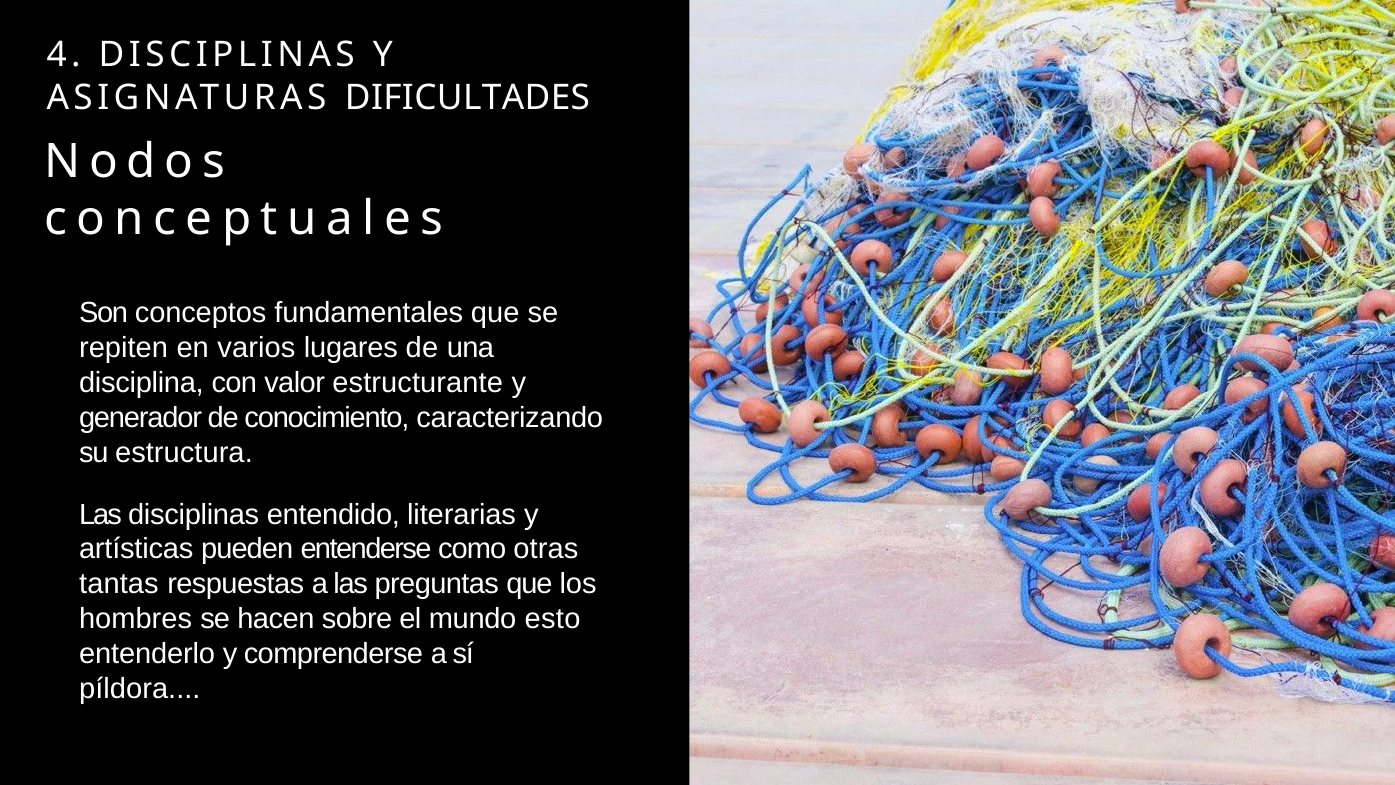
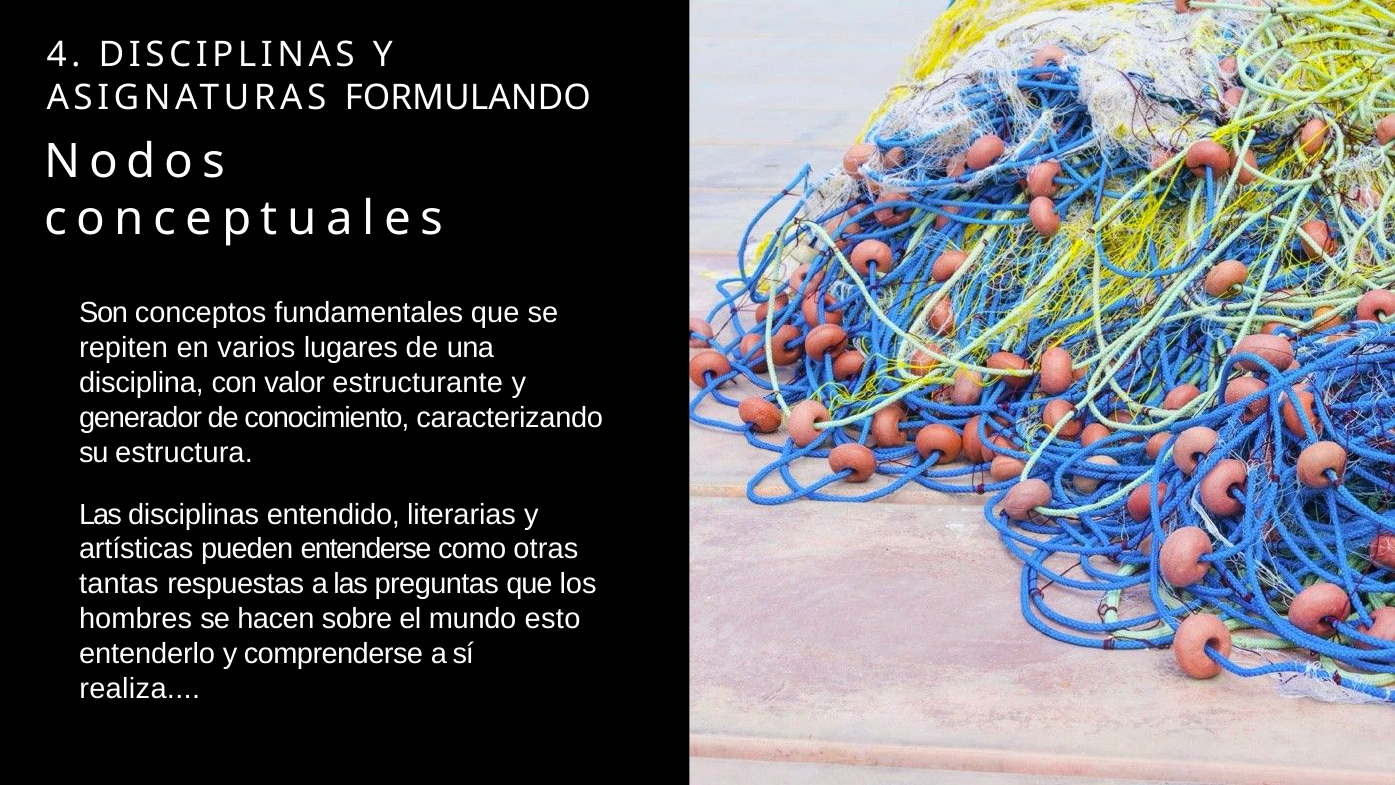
DIFICULTADES: DIFICULTADES -> FORMULANDO
píldora: píldora -> realiza
